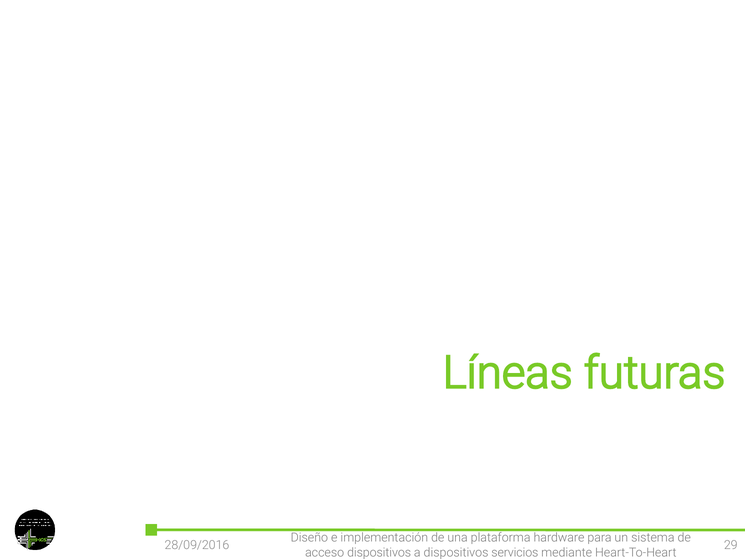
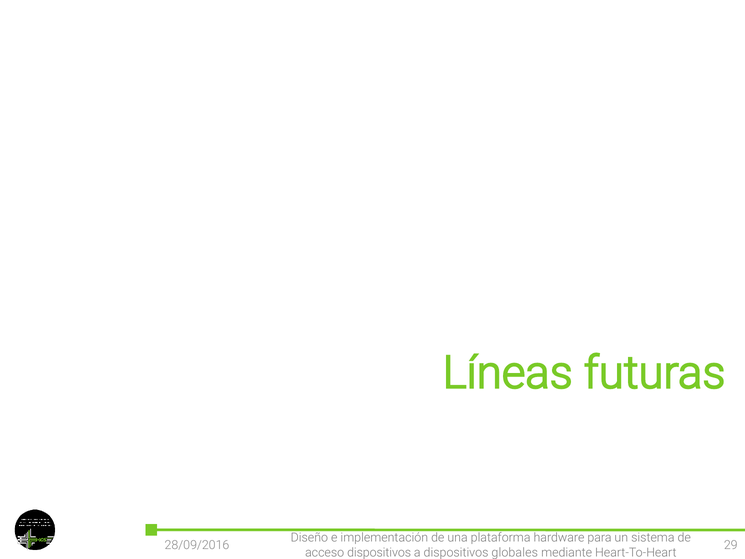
servicios: servicios -> globales
